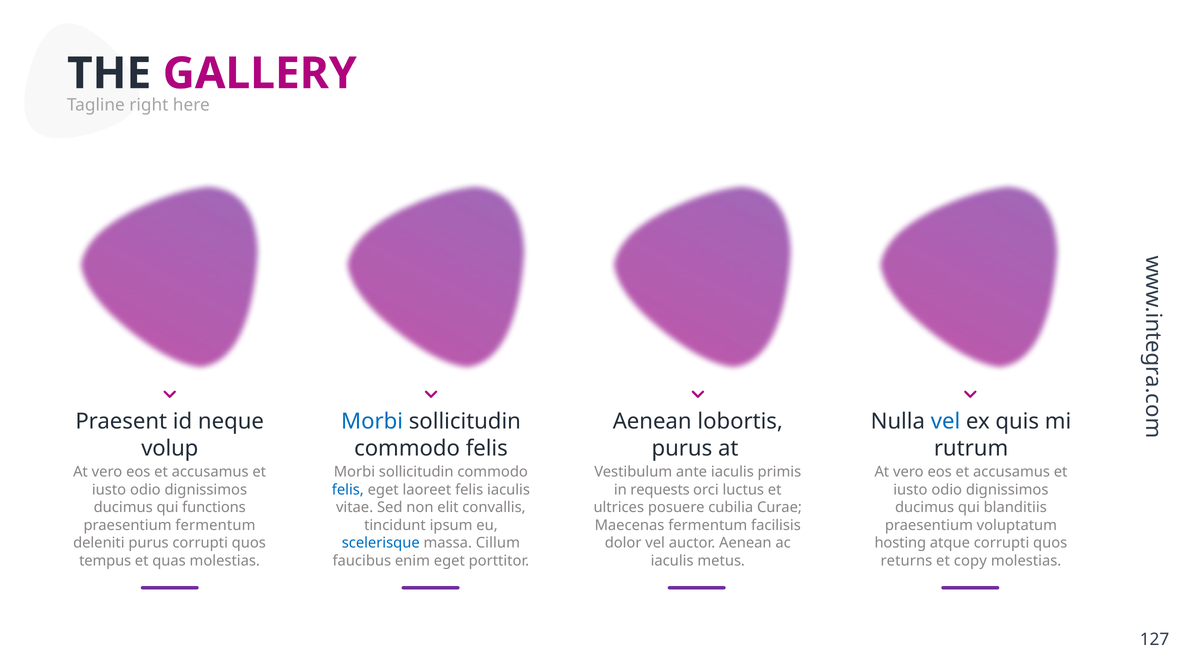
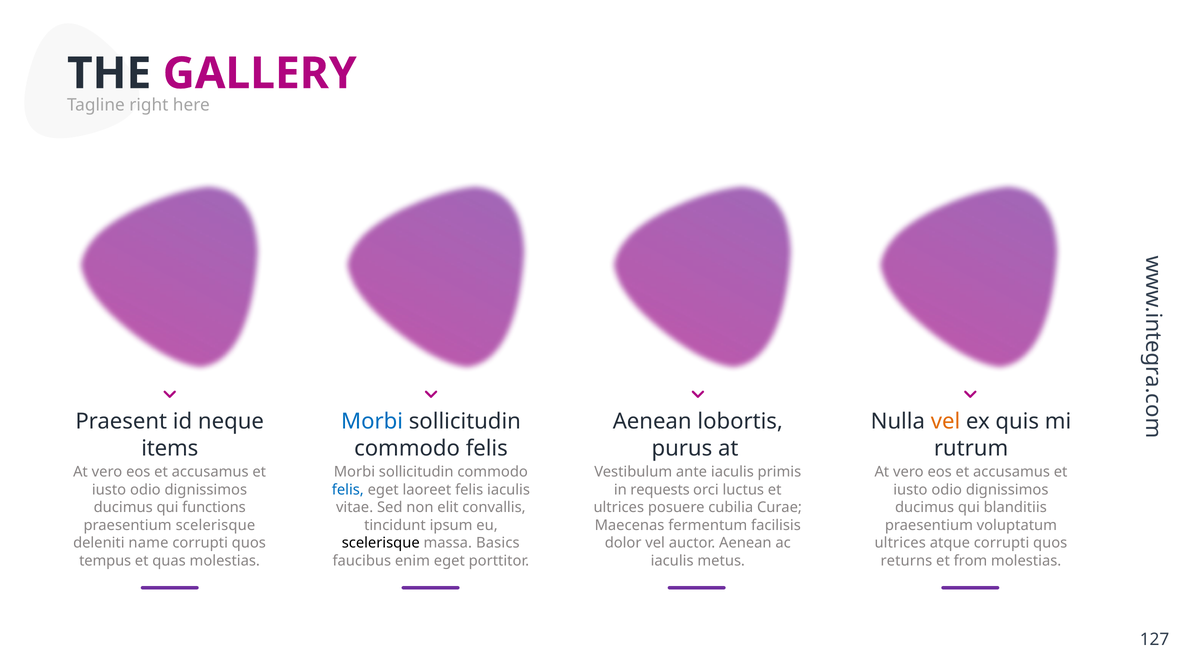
vel at (946, 422) colour: blue -> orange
volup: volup -> items
praesentium fermentum: fermentum -> scelerisque
deleniti purus: purus -> name
scelerisque at (381, 543) colour: blue -> black
Cillum: Cillum -> Basics
hosting at (900, 543): hosting -> ultrices
copy: copy -> from
